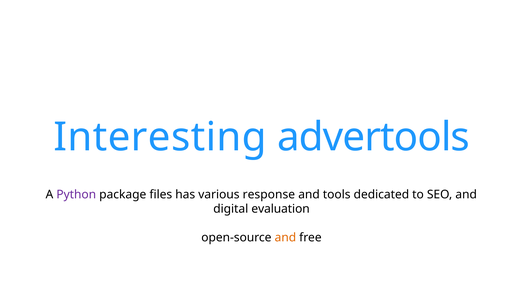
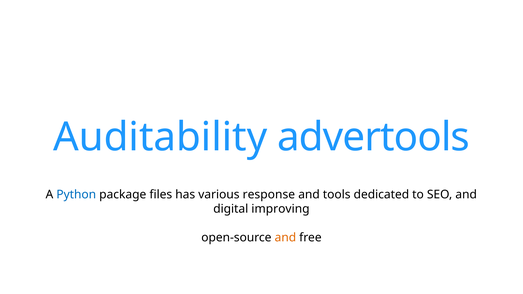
Interesting: Interesting -> Auditability
Python colour: purple -> blue
evaluation: evaluation -> improving
